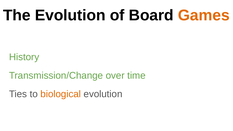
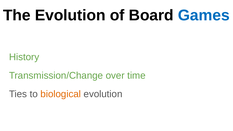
Games colour: orange -> blue
